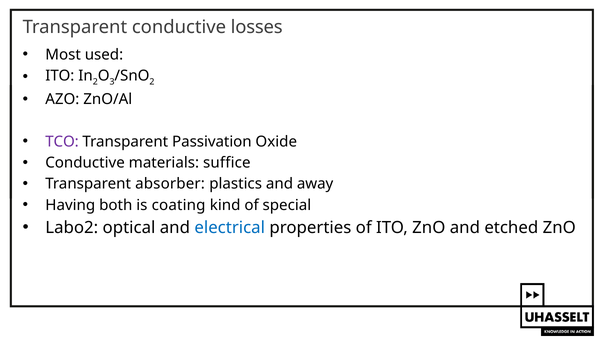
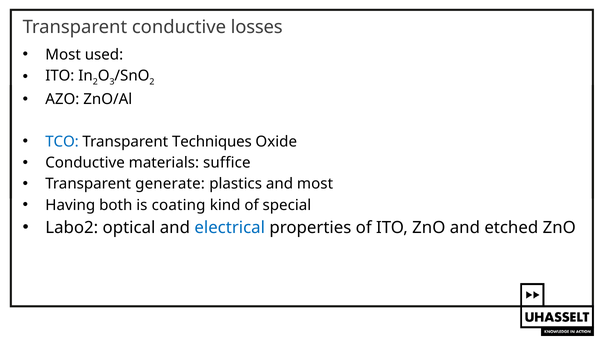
TCO colour: purple -> blue
Passivation: Passivation -> Techniques
absorber: absorber -> generate
and away: away -> most
